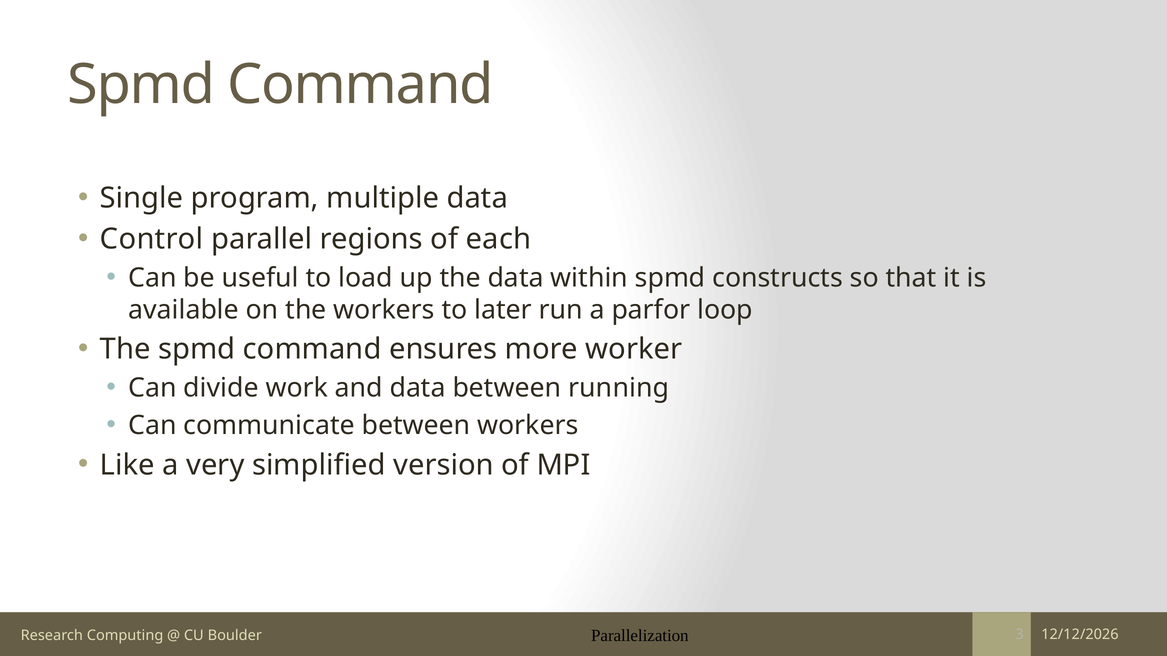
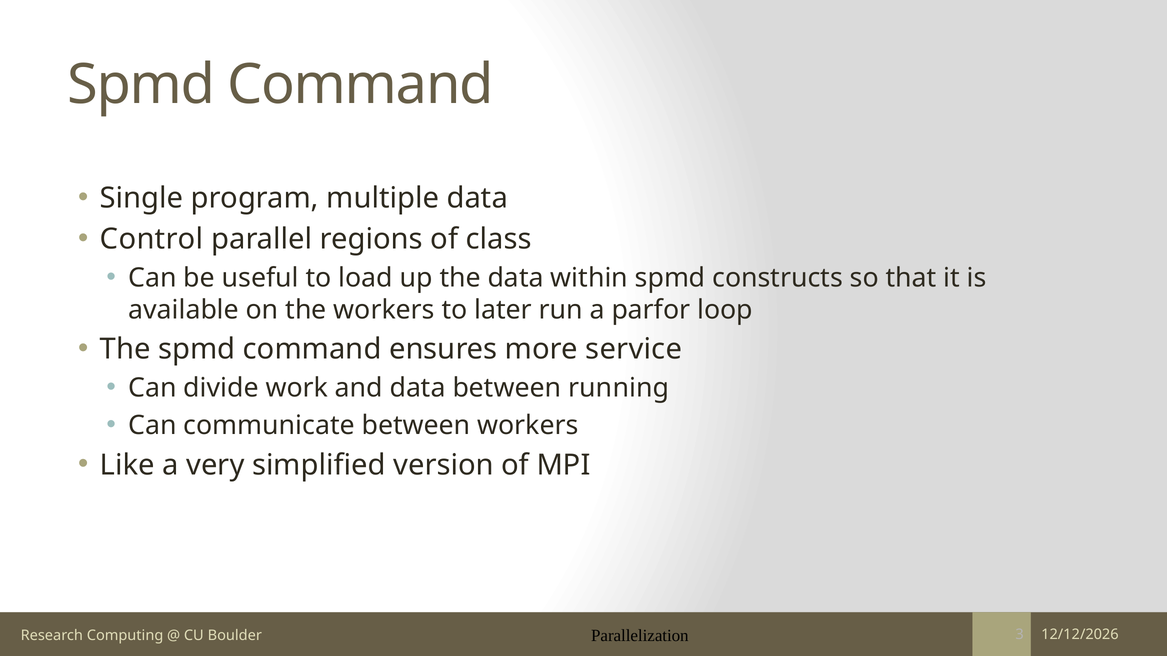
each: each -> class
worker: worker -> service
